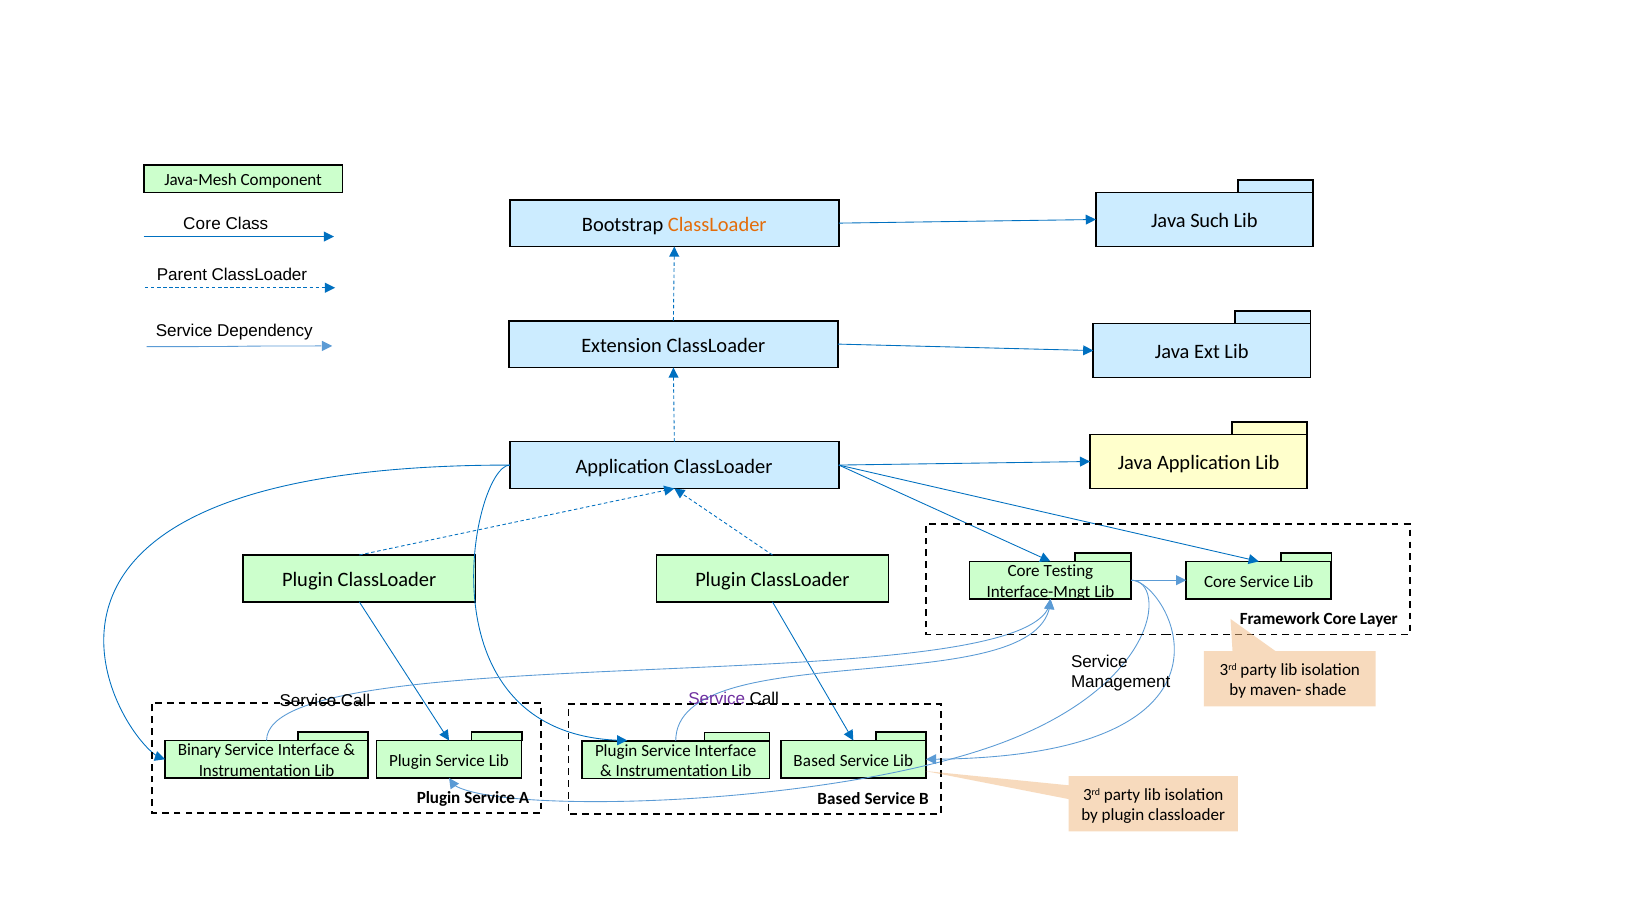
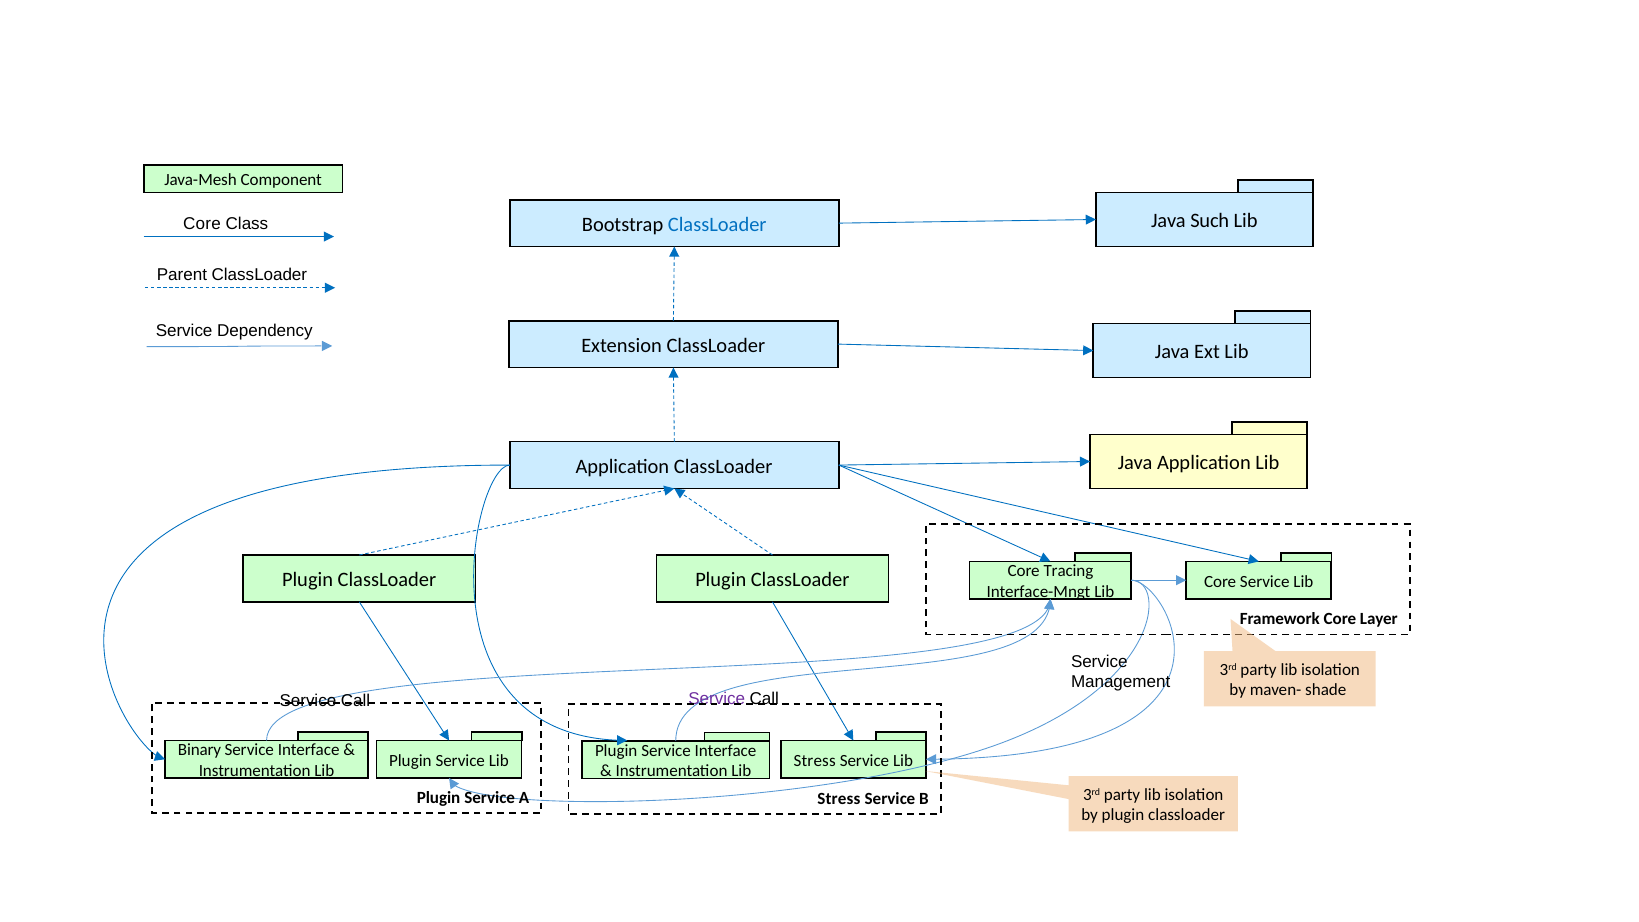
ClassLoader at (717, 225) colour: orange -> blue
Testing: Testing -> Tracing
Lib Based: Based -> Stress
A Based: Based -> Stress
